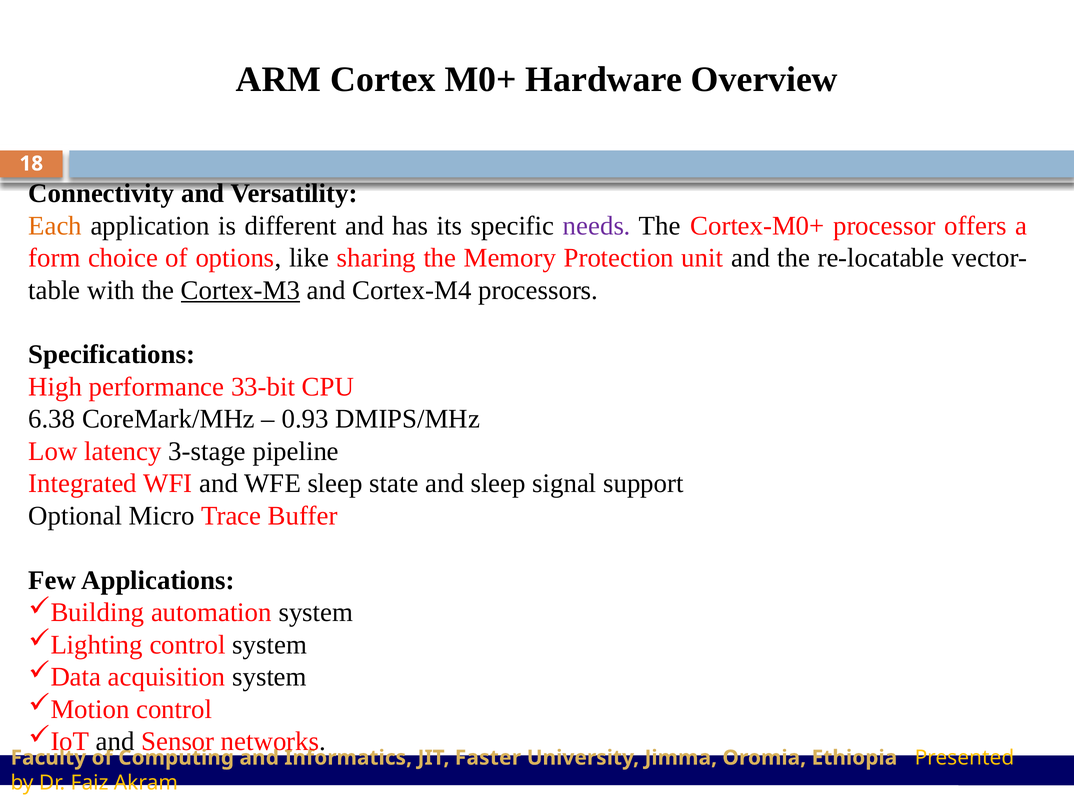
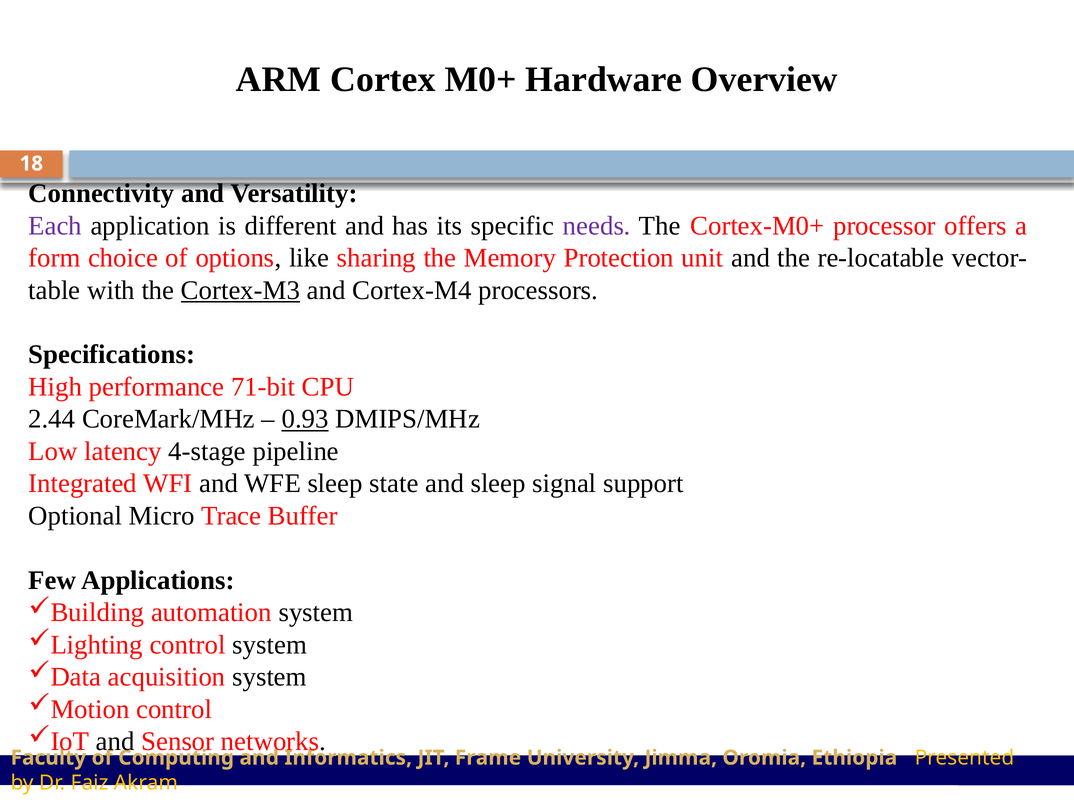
Each colour: orange -> purple
33-bit: 33-bit -> 71-bit
6.38: 6.38 -> 2.44
0.93 underline: none -> present
3-stage: 3-stage -> 4-stage
Faster: Faster -> Frame
